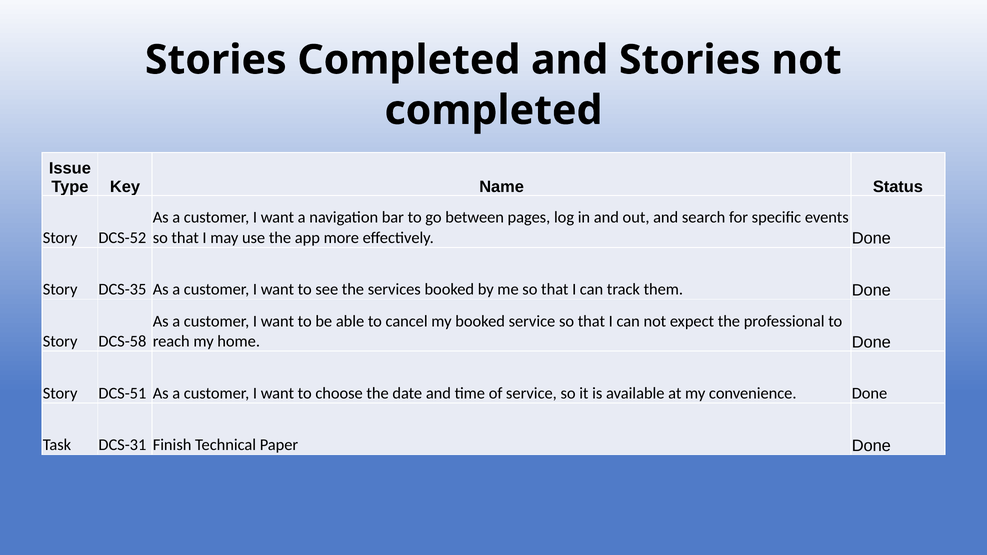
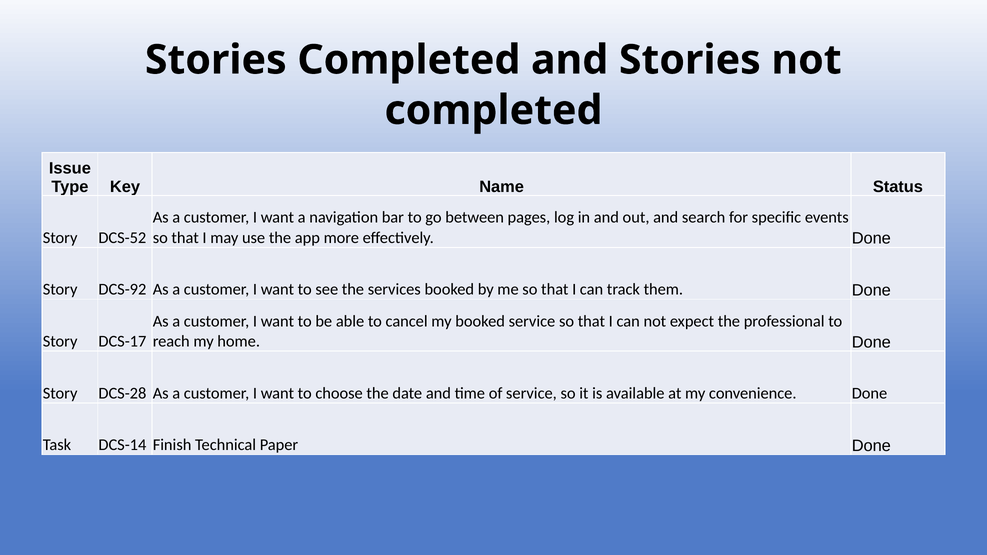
DCS-35: DCS-35 -> DCS-92
DCS-58: DCS-58 -> DCS-17
DCS-51: DCS-51 -> DCS-28
DCS-31: DCS-31 -> DCS-14
